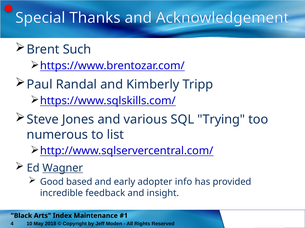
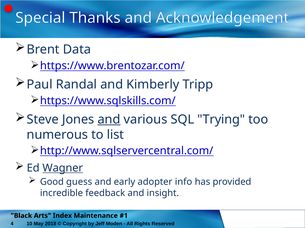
Such: Such -> Data
and at (109, 120) underline: none -> present
based: based -> guess
